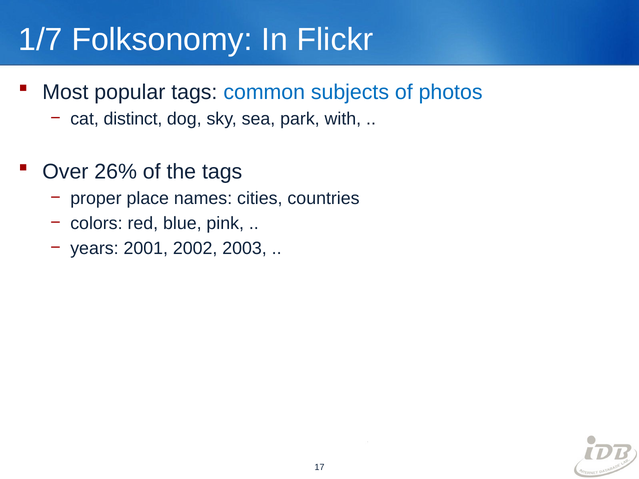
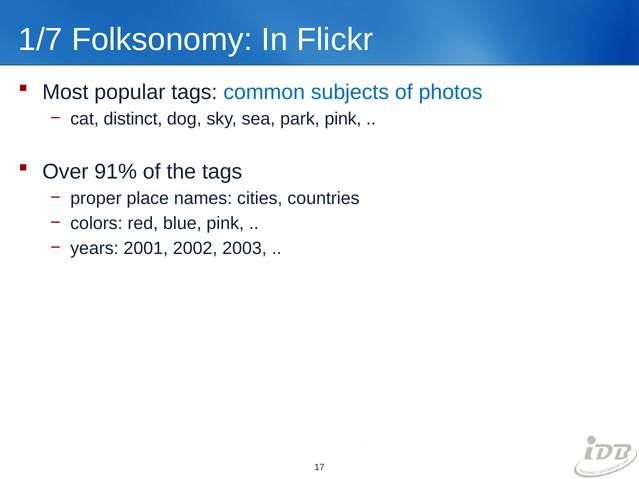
park with: with -> pink
26%: 26% -> 91%
